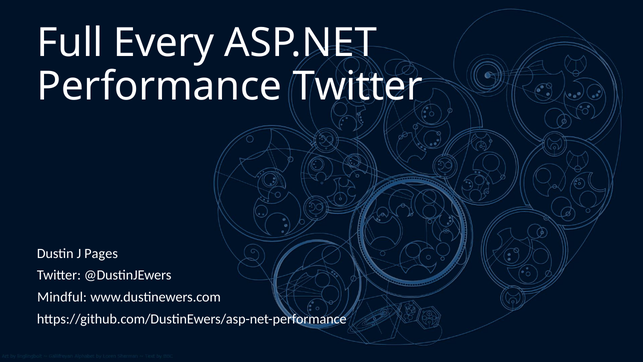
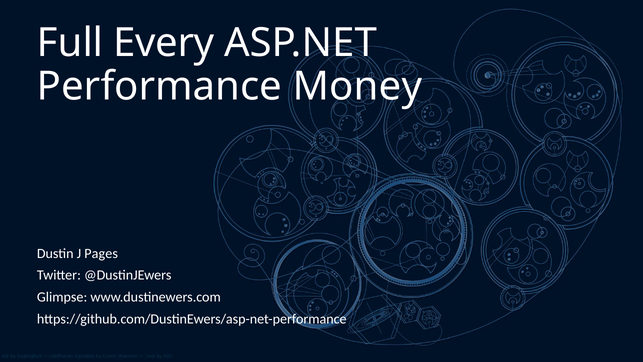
Performance Twitter: Twitter -> Money
Mindful: Mindful -> Glimpse
